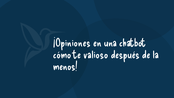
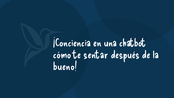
¡Opiniones: ¡Opiniones -> ¡Conciencia
valioso: valioso -> sentar
menos: menos -> bueno
